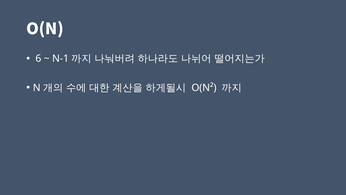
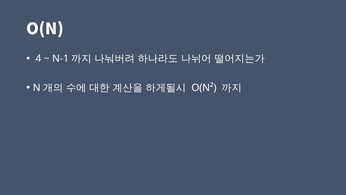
6: 6 -> 4
